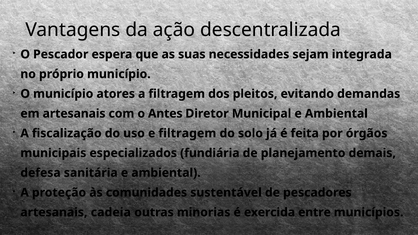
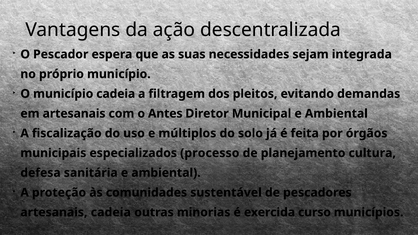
município atores: atores -> cadeia
e filtragem: filtragem -> múltiplos
fundiária: fundiária -> processo
demais: demais -> cultura
entre: entre -> curso
